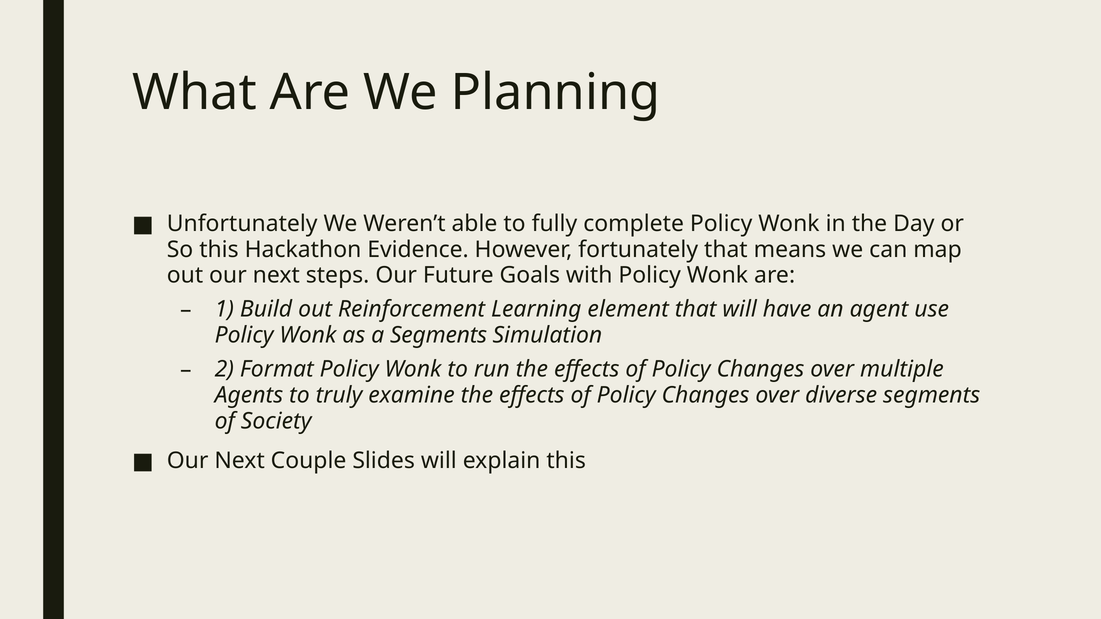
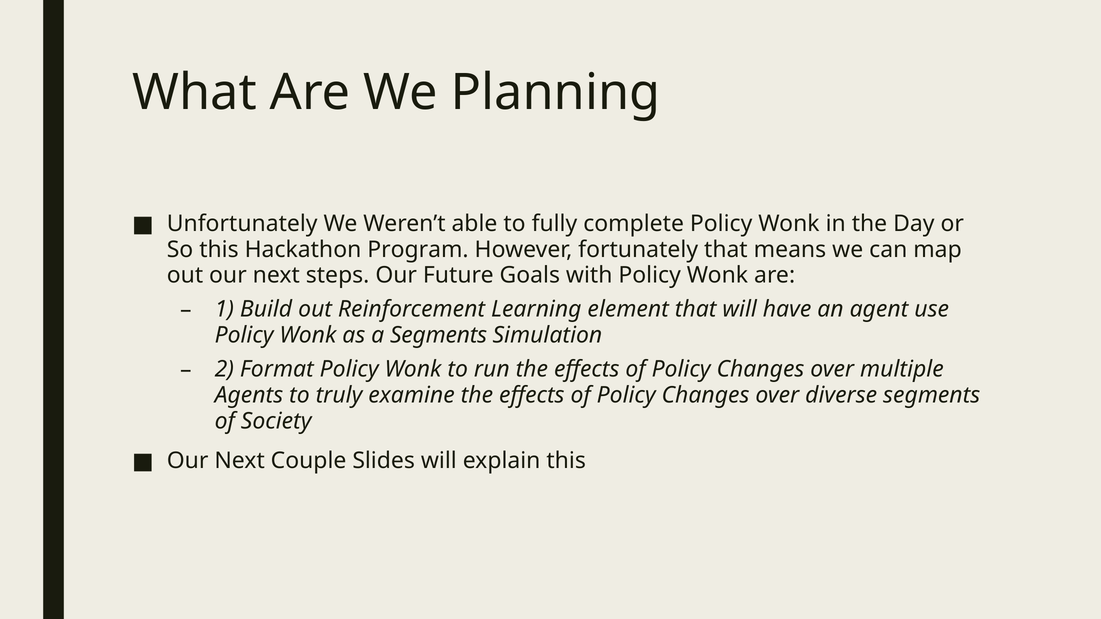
Evidence: Evidence -> Program
